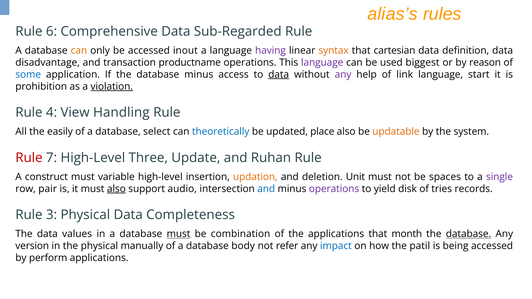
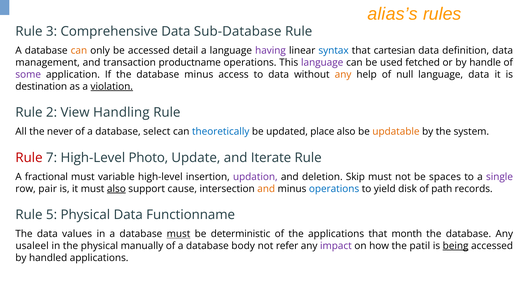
6: 6 -> 3
Sub-Regarded: Sub-Regarded -> Sub-Database
inout: inout -> detail
syntax colour: orange -> blue
disadvantage: disadvantage -> management
biggest: biggest -> fetched
reason: reason -> handle
some colour: blue -> purple
data at (279, 75) underline: present -> none
any at (343, 75) colour: purple -> orange
link: link -> null
language start: start -> data
prohibition: prohibition -> destination
4: 4 -> 2
easily: easily -> never
Three: Three -> Photo
Ruhan: Ruhan -> Iterate
construct: construct -> fractional
updation colour: orange -> purple
Unit: Unit -> Skip
audio: audio -> cause
and at (266, 189) colour: blue -> orange
operations at (334, 189) colour: purple -> blue
tries: tries -> path
3: 3 -> 5
Completeness: Completeness -> Functionname
combination: combination -> deterministic
database at (469, 234) underline: present -> none
version: version -> usaleel
impact colour: blue -> purple
being underline: none -> present
perform: perform -> handled
